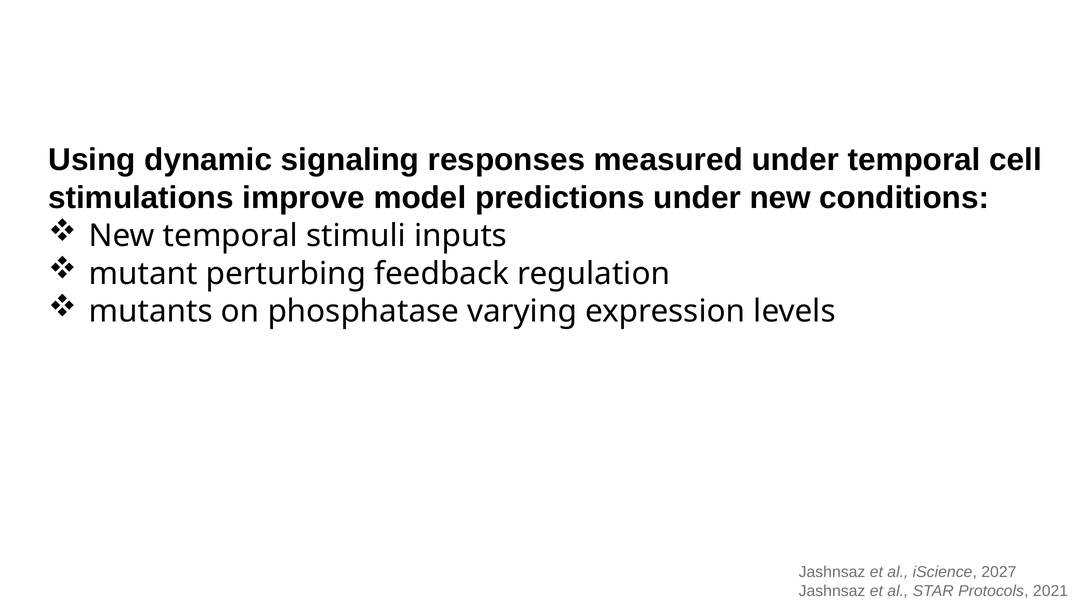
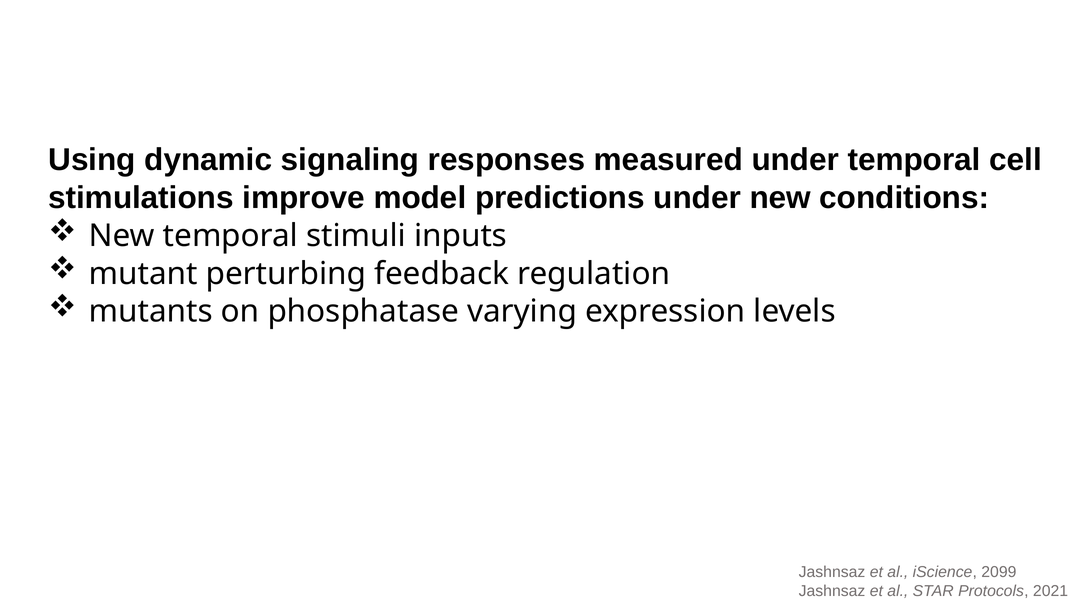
2027: 2027 -> 2099
